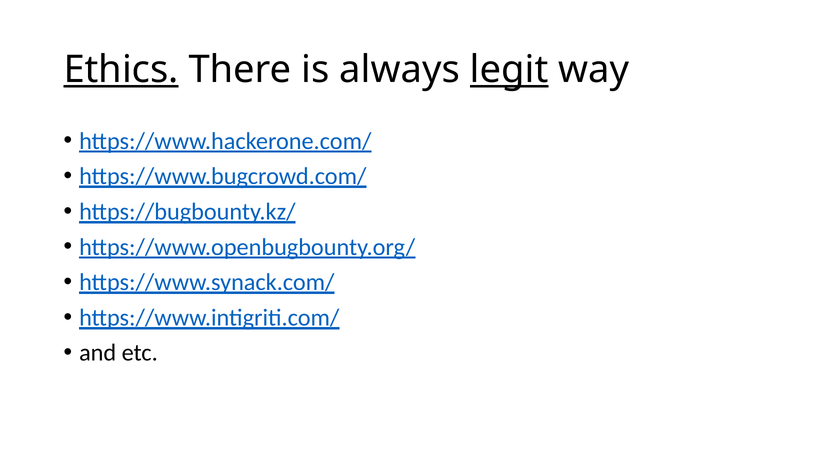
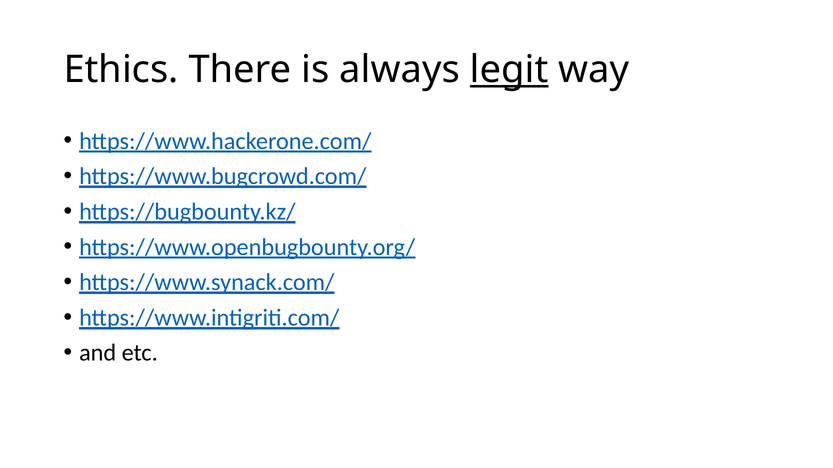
Ethics underline: present -> none
